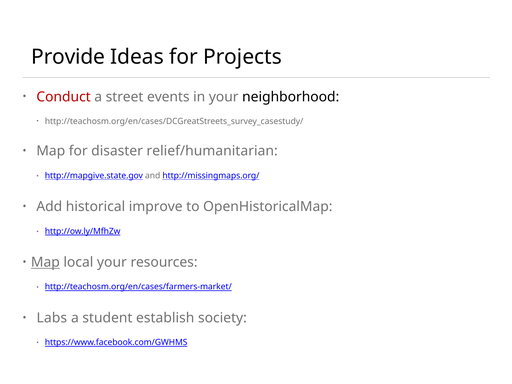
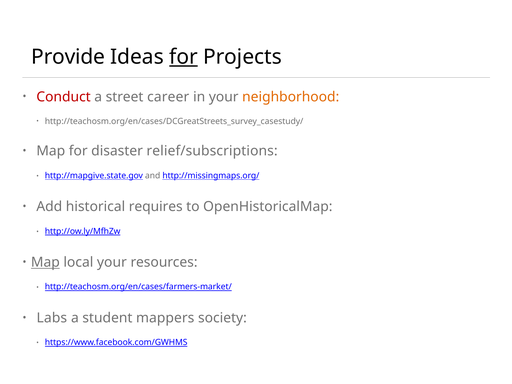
for at (184, 57) underline: none -> present
events: events -> career
neighborhood colour: black -> orange
relief/humanitarian: relief/humanitarian -> relief/subscriptions
improve: improve -> requires
establish: establish -> mappers
